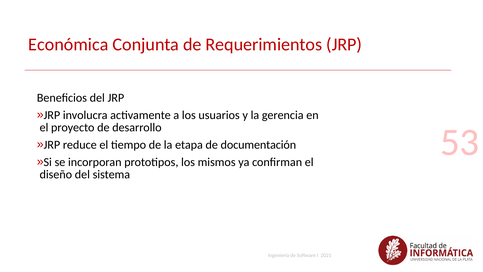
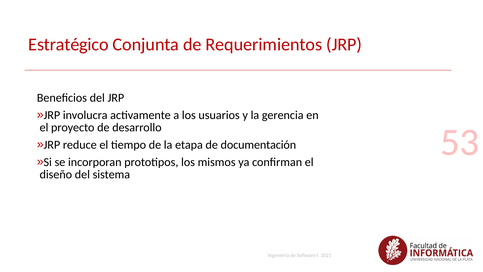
Económica: Económica -> Estratégico
